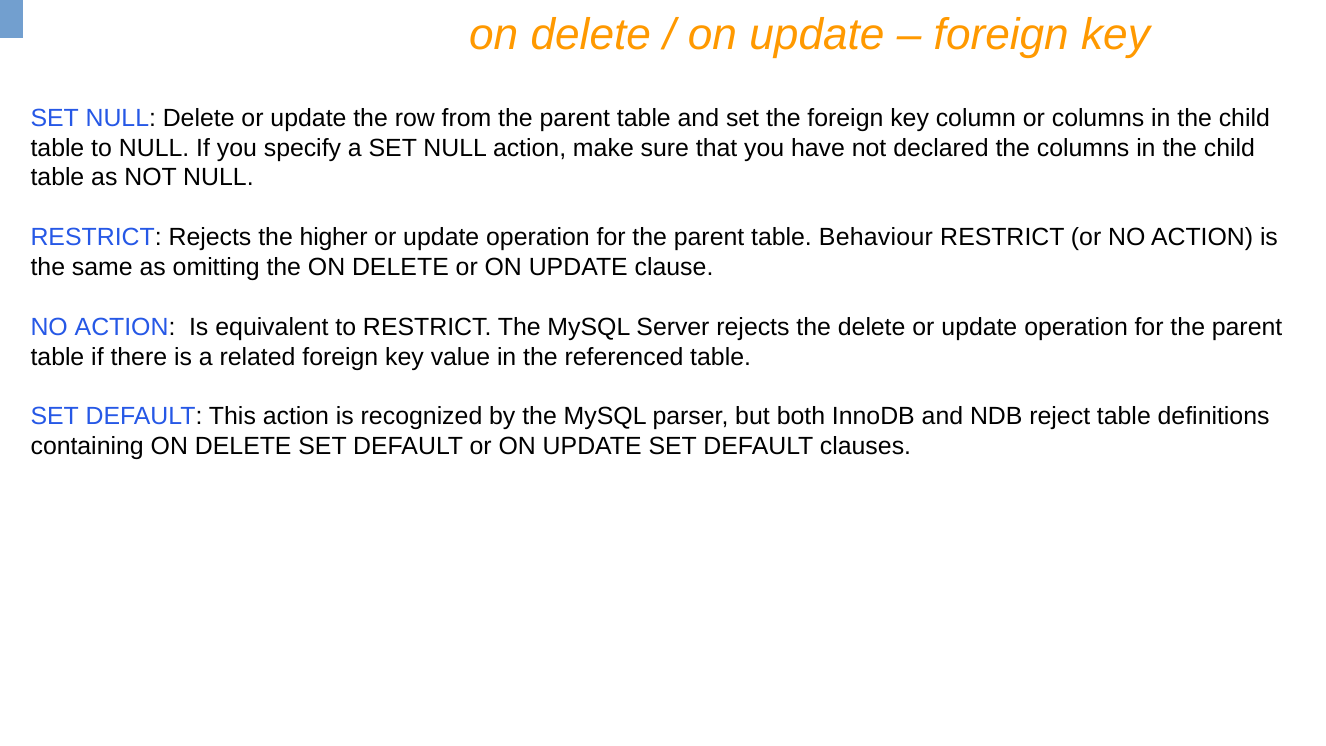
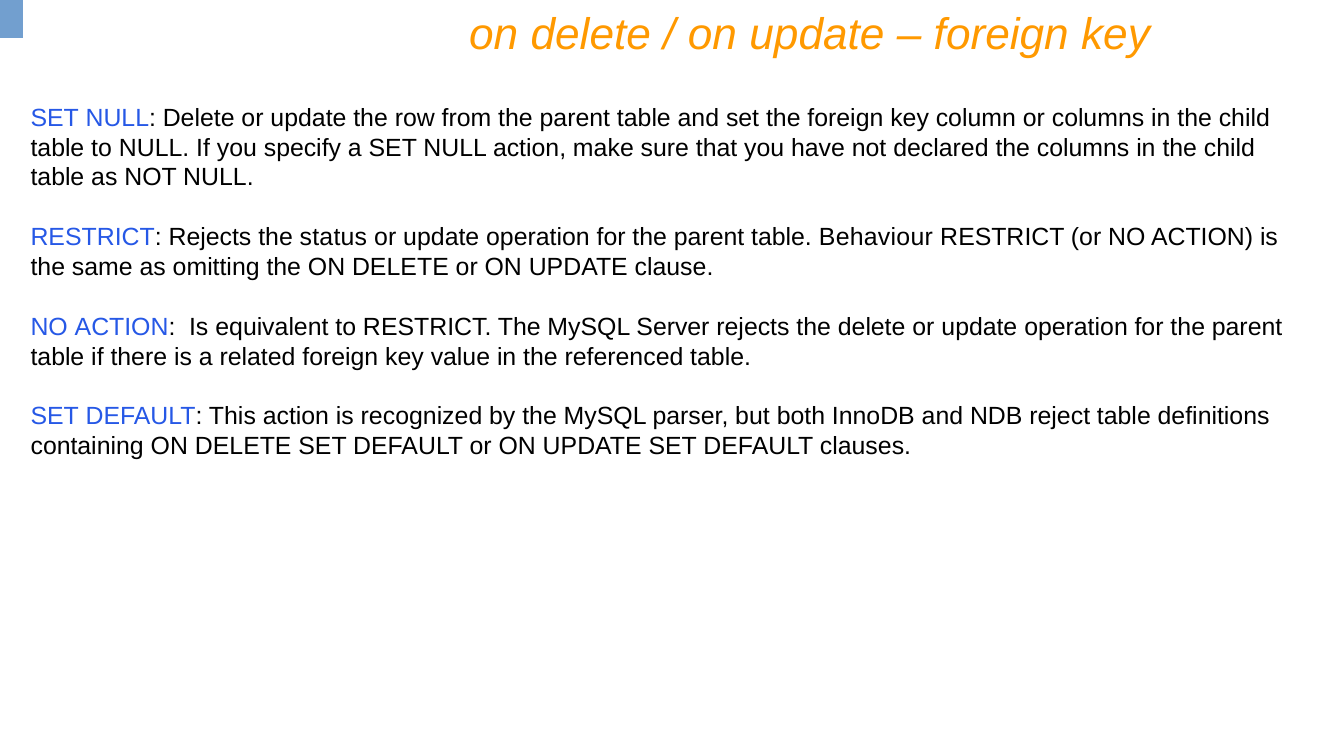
higher: higher -> status
